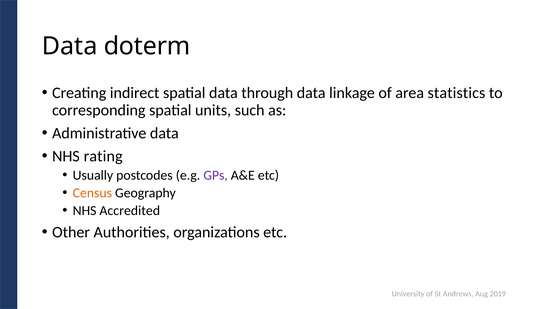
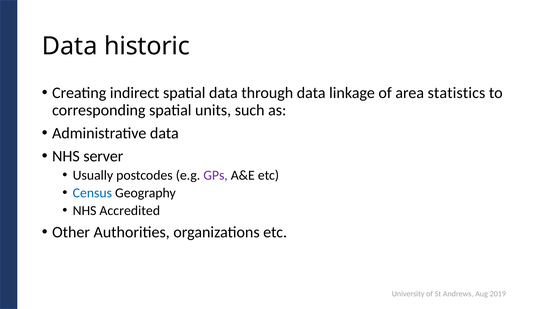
doterm: doterm -> historic
rating: rating -> server
Census colour: orange -> blue
